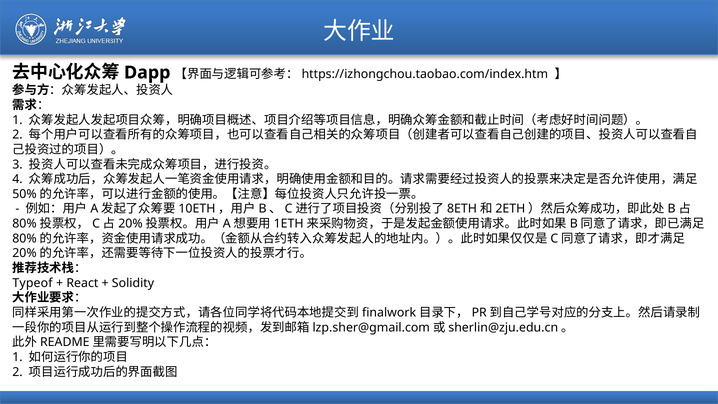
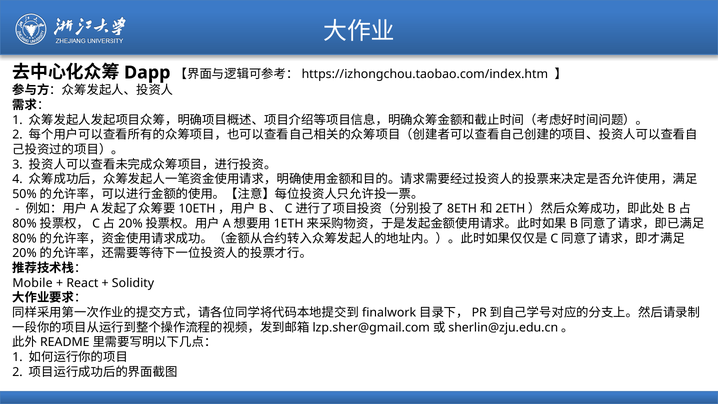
Typeof: Typeof -> Mobile
